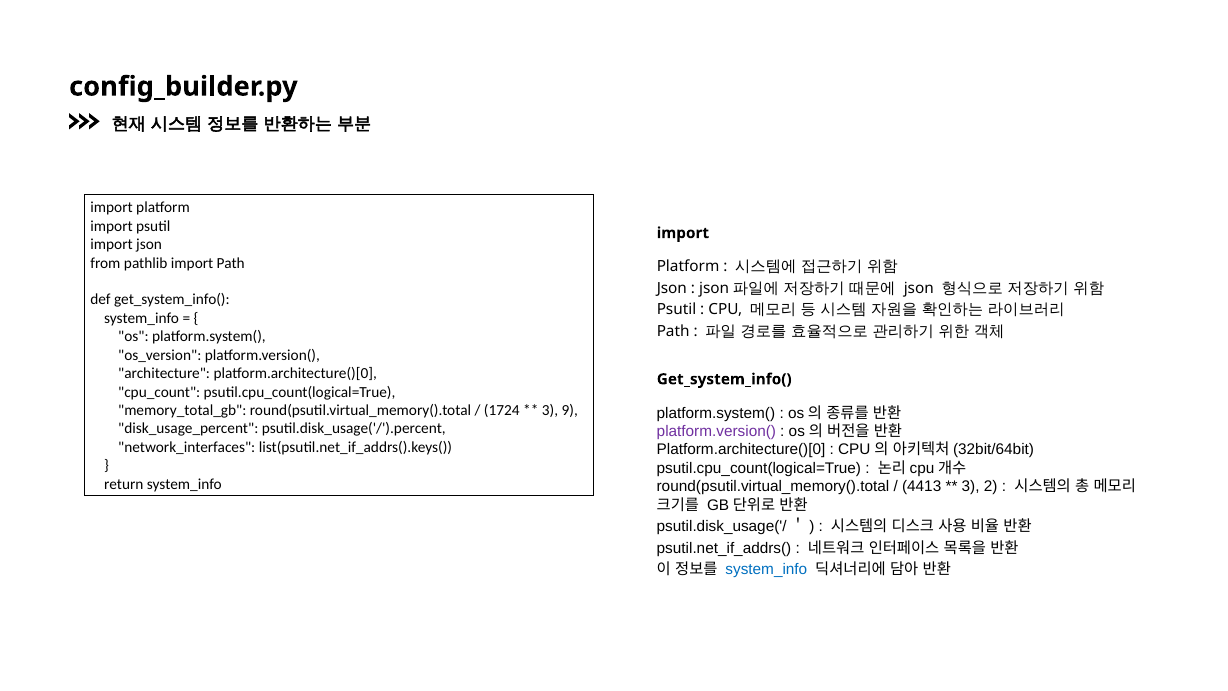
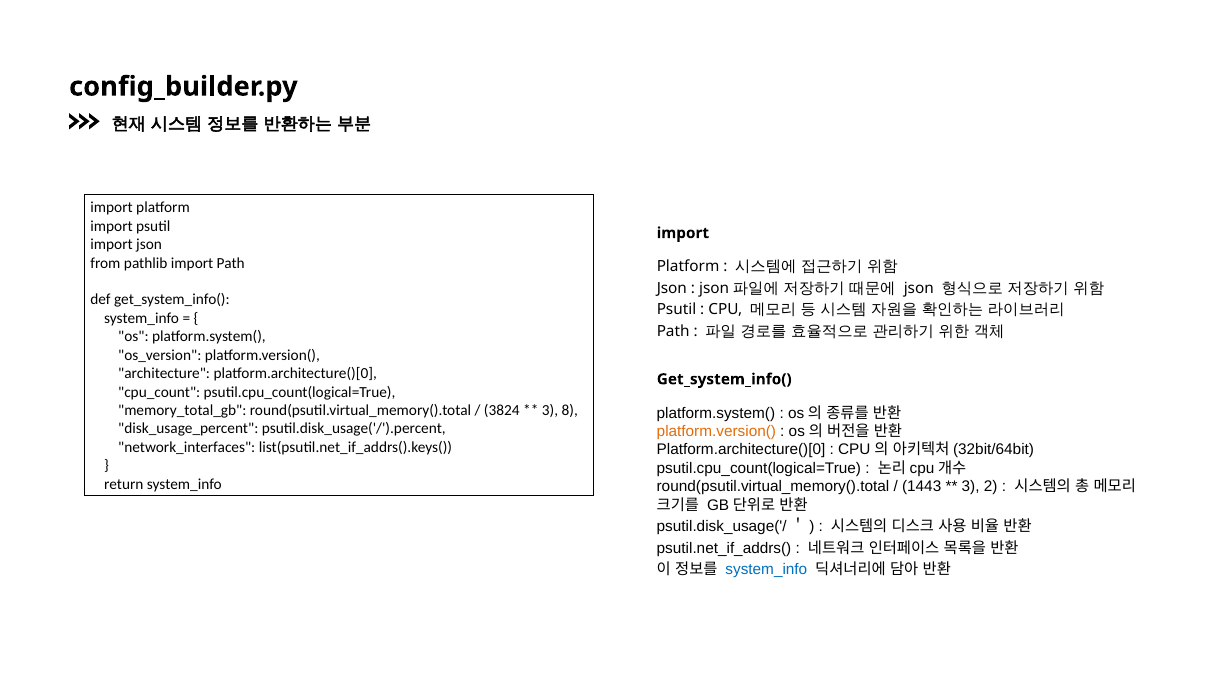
1724: 1724 -> 3824
9: 9 -> 8
platform.version( at (716, 431) colour: purple -> orange
4413: 4413 -> 1443
